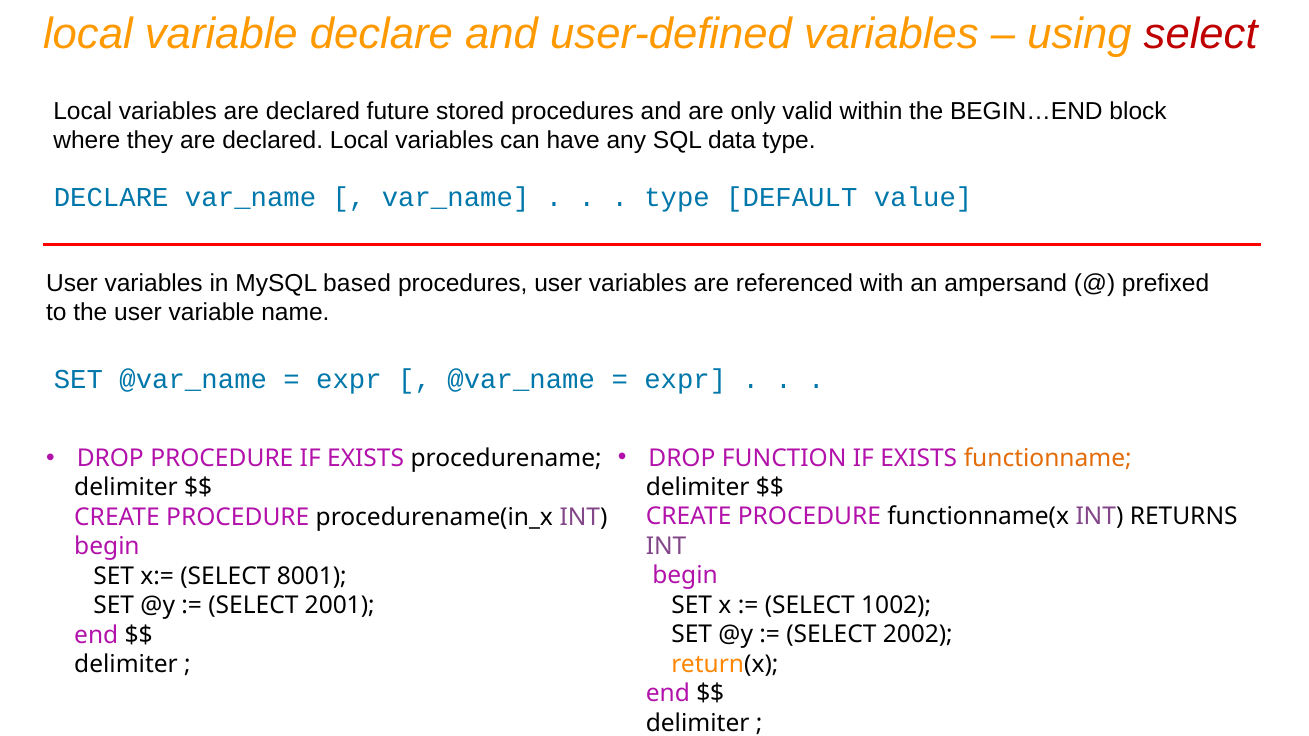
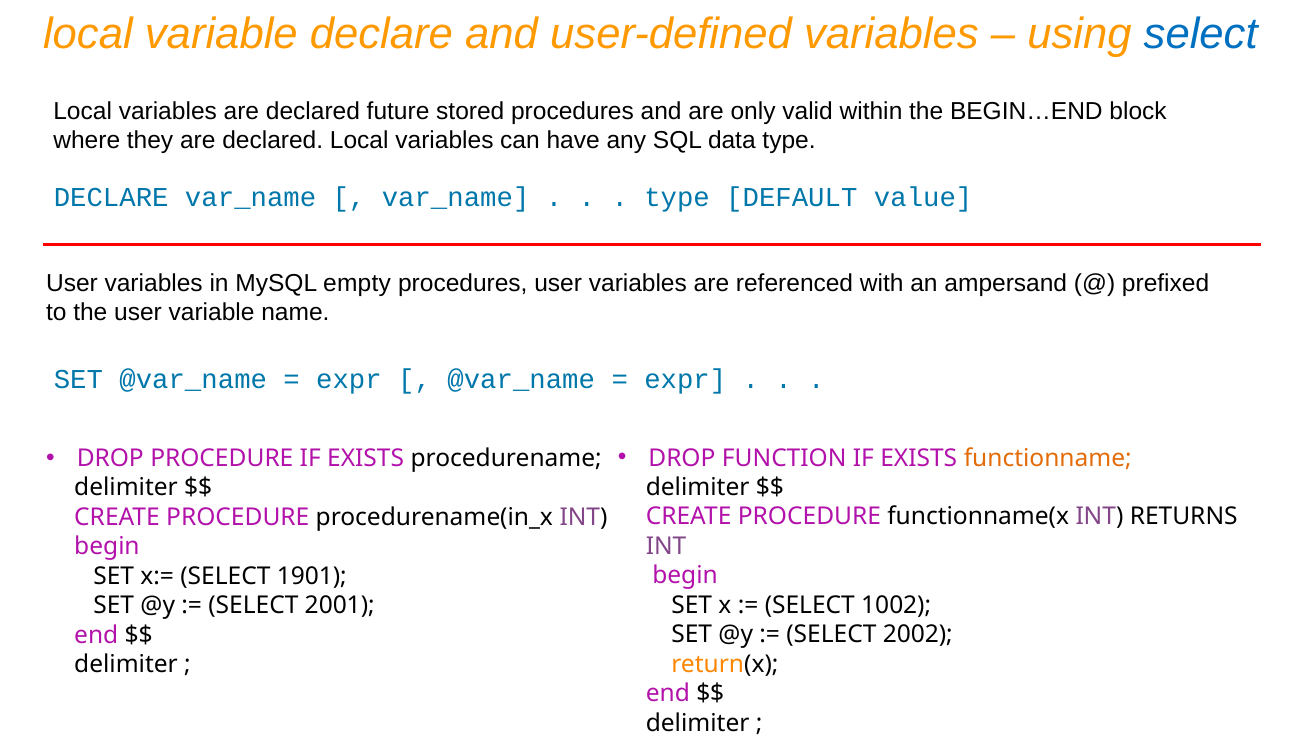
select at (1201, 34) colour: red -> blue
based: based -> empty
8001: 8001 -> 1901
